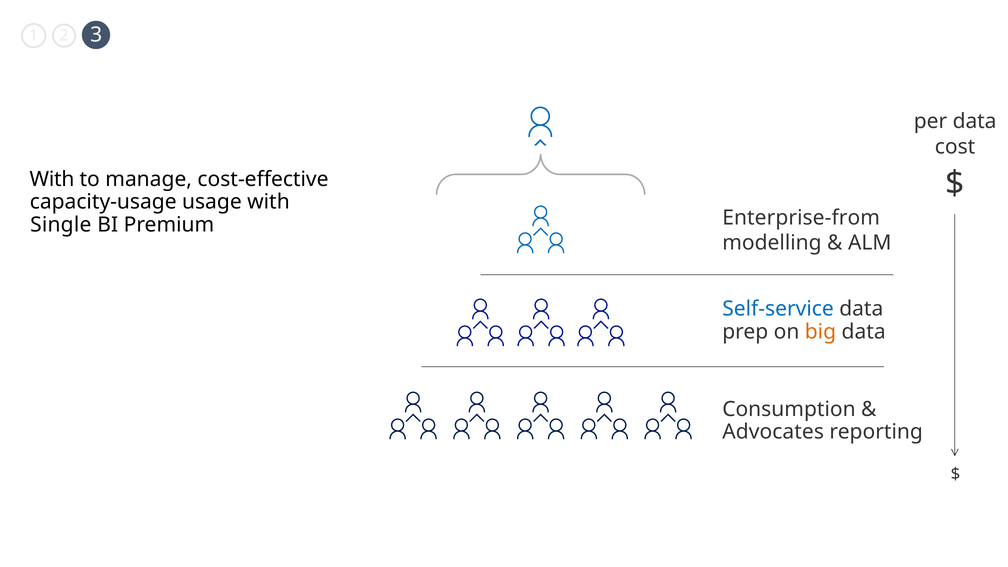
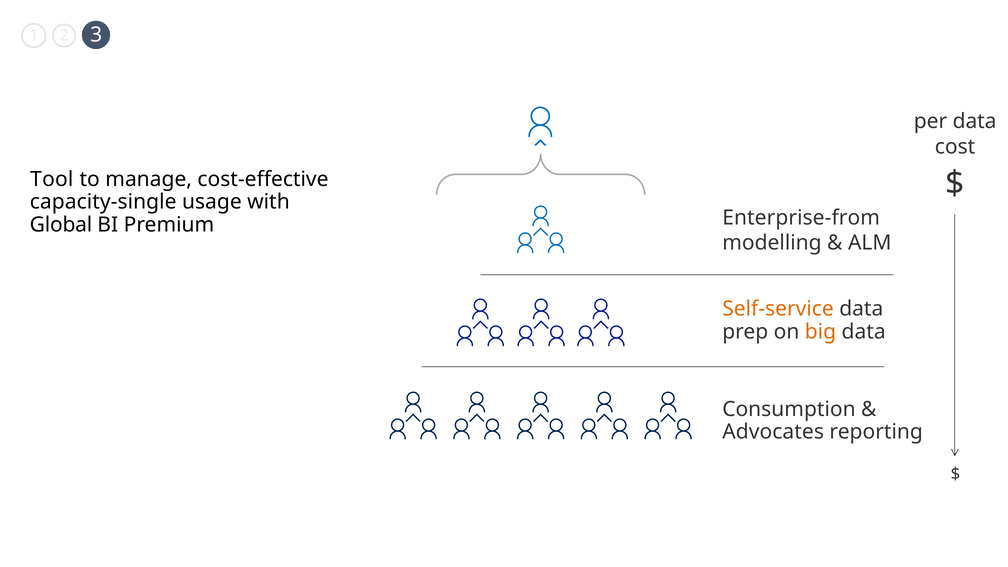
With at (52, 179): With -> Tool
capacity-usage: capacity-usage -> capacity-single
Single: Single -> Global
Self-service colour: blue -> orange
